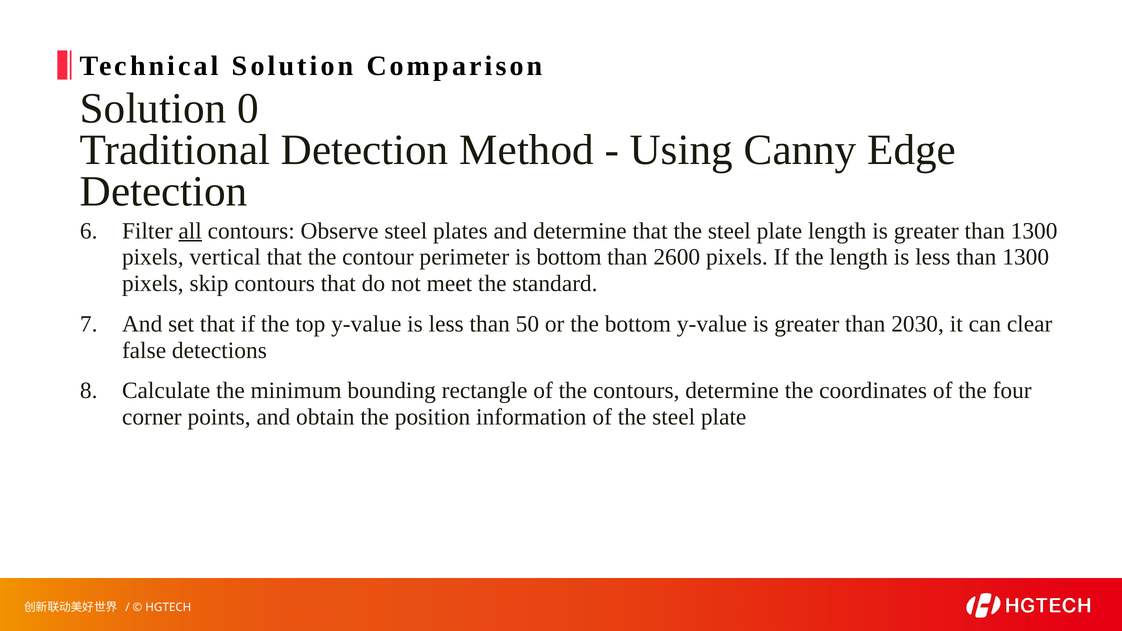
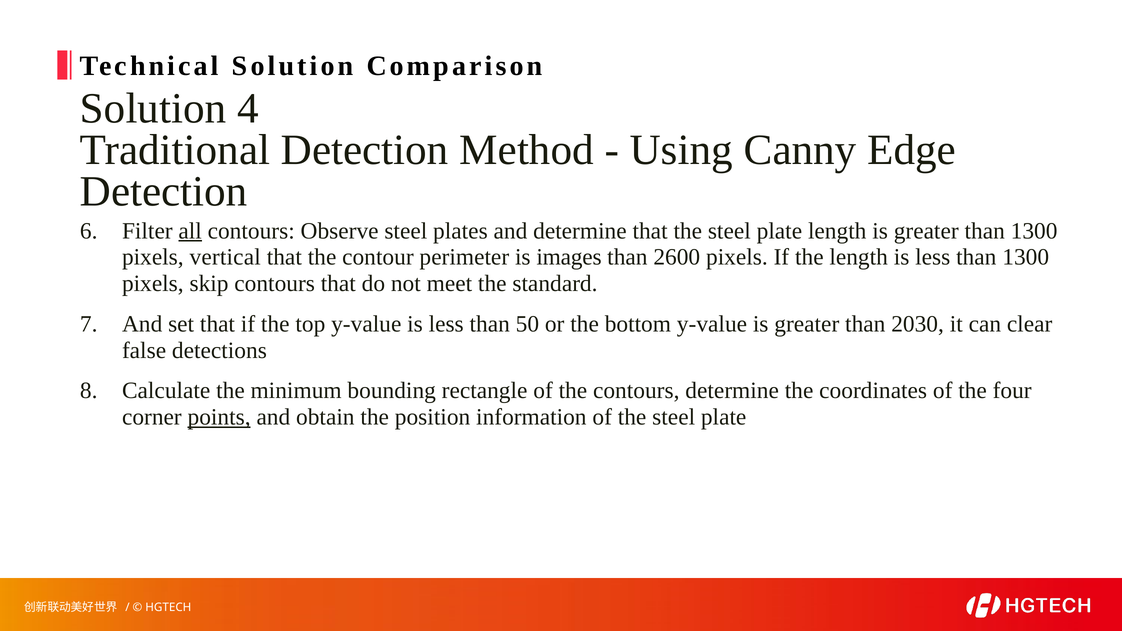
0: 0 -> 4
is bottom: bottom -> images
points underline: none -> present
